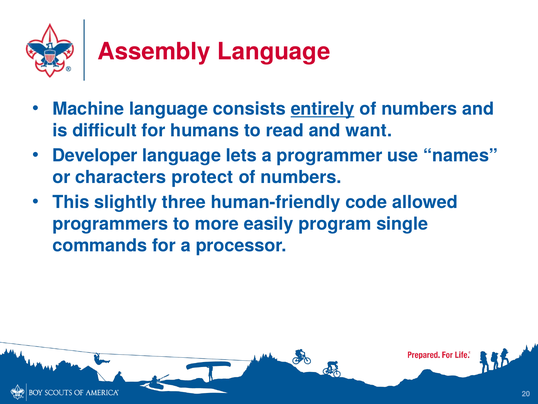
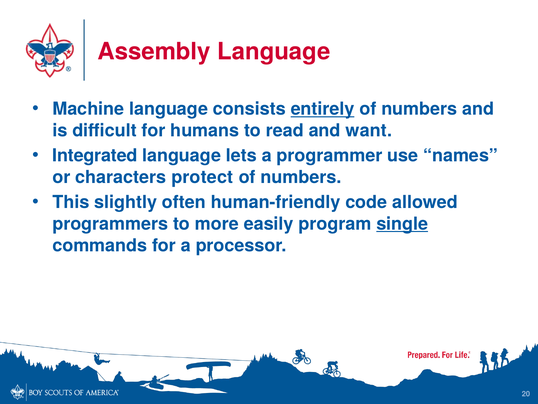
Developer: Developer -> Integrated
three: three -> often
single underline: none -> present
